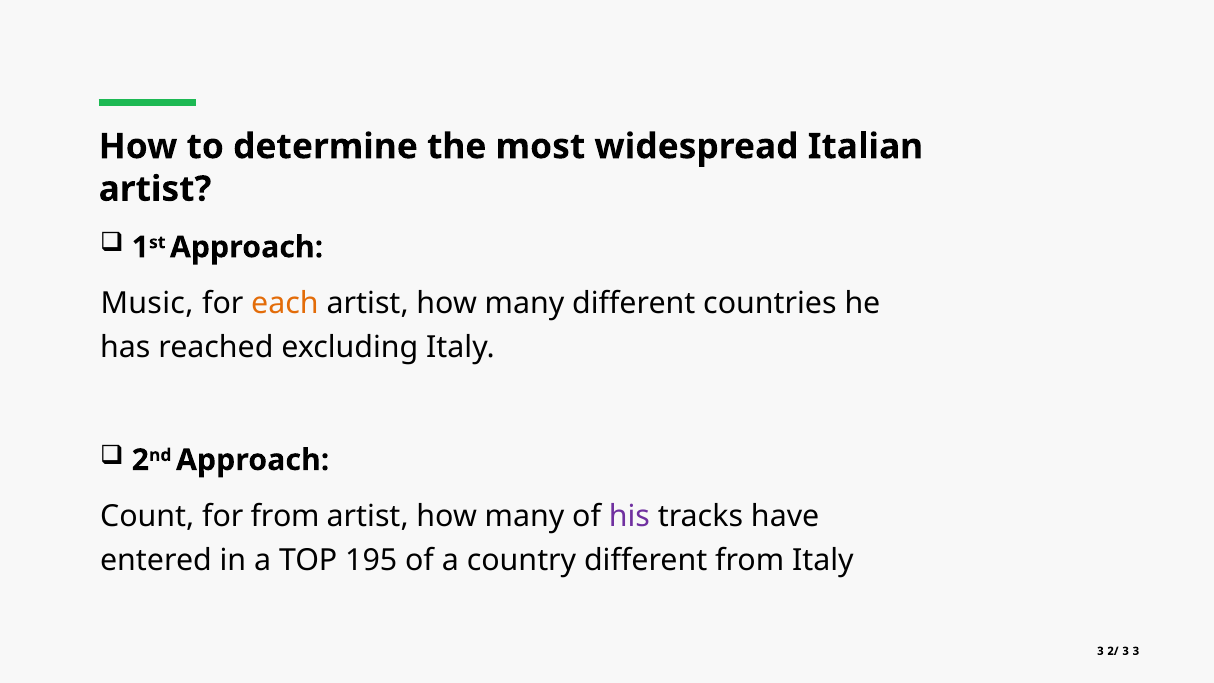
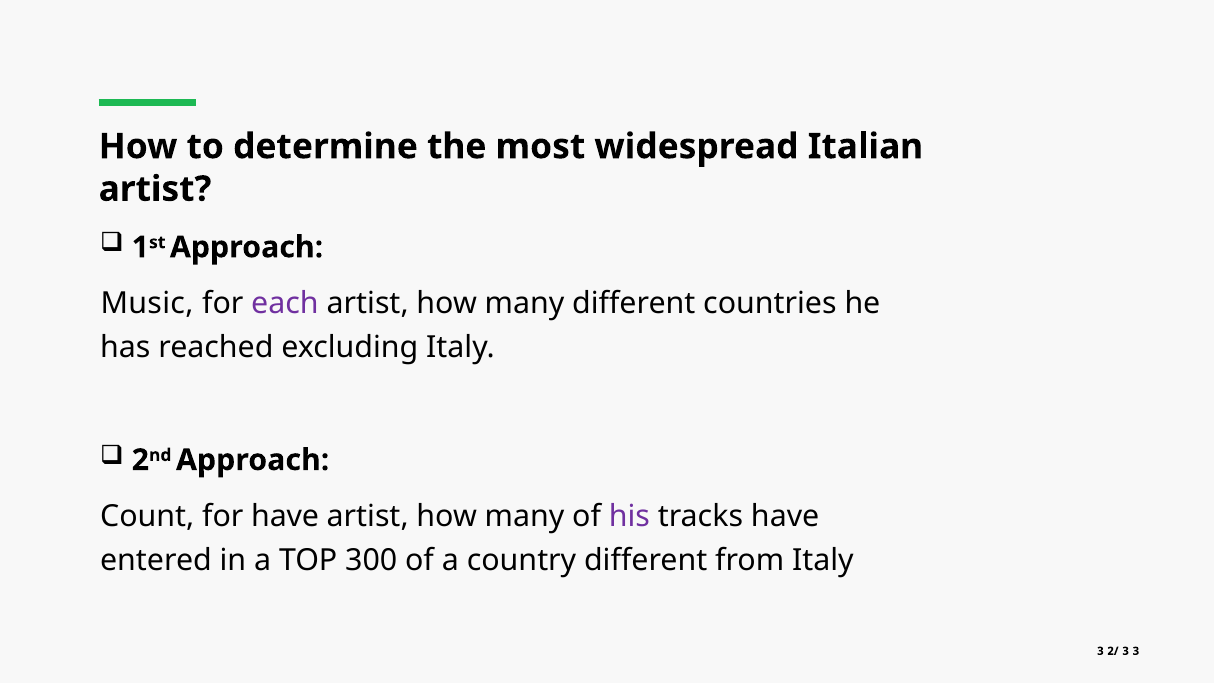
each colour: orange -> purple
for from: from -> have
195: 195 -> 300
